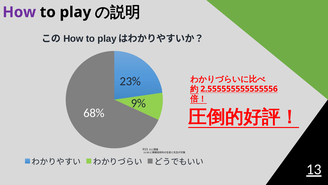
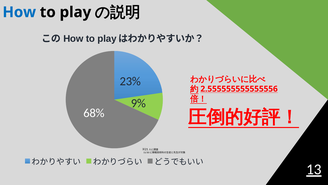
How at (19, 12) colour: purple -> blue
